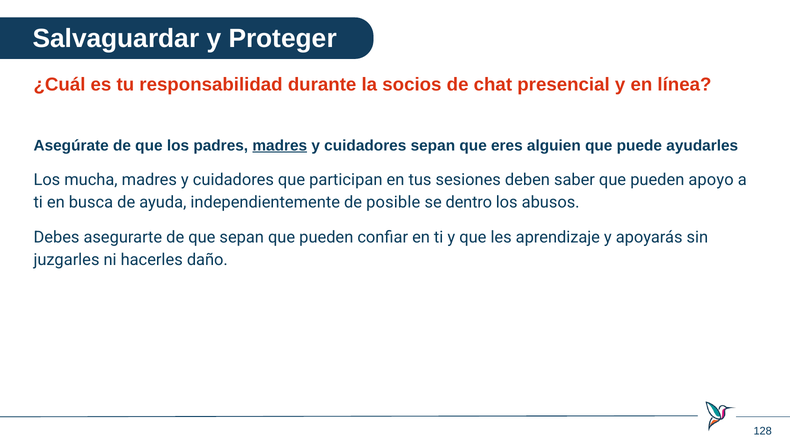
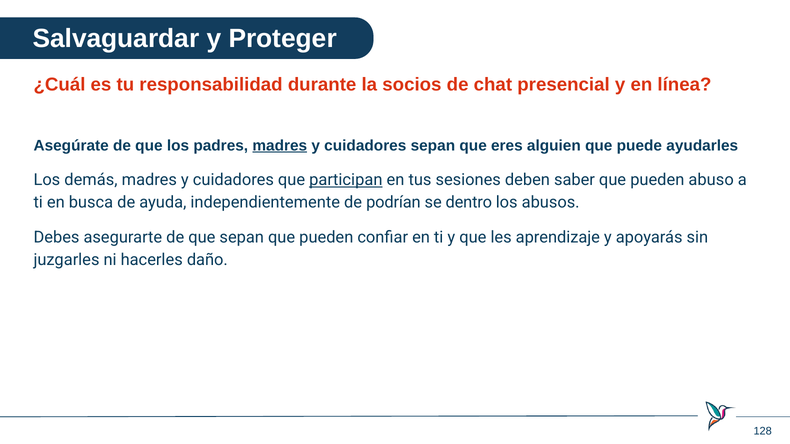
mucha: mucha -> demás
participan underline: none -> present
apoyo: apoyo -> abuso
posible: posible -> podrían
